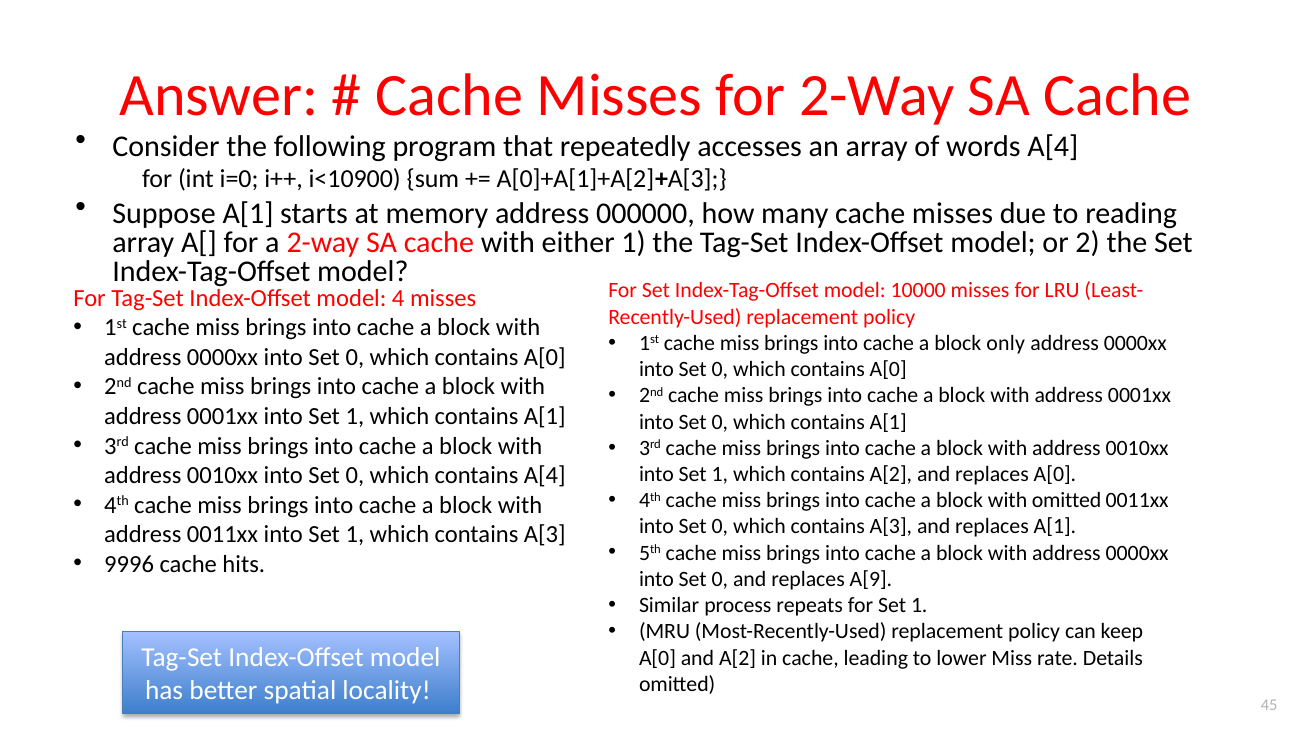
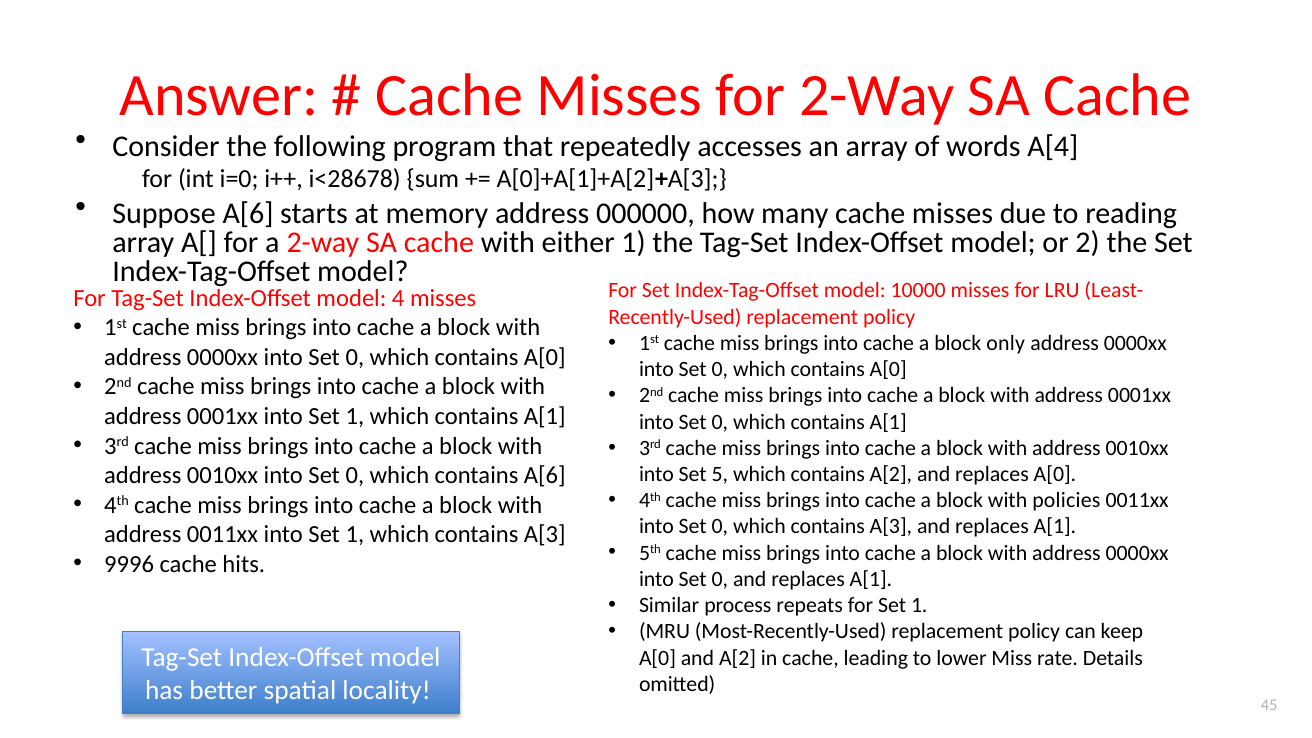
i<10900: i<10900 -> i<28678
Suppose A[1: A[1 -> A[6
contains A[4: A[4 -> A[6
1 at (720, 474): 1 -> 5
with omitted: omitted -> policies
0 and replaces A[9: A[9 -> A[1
